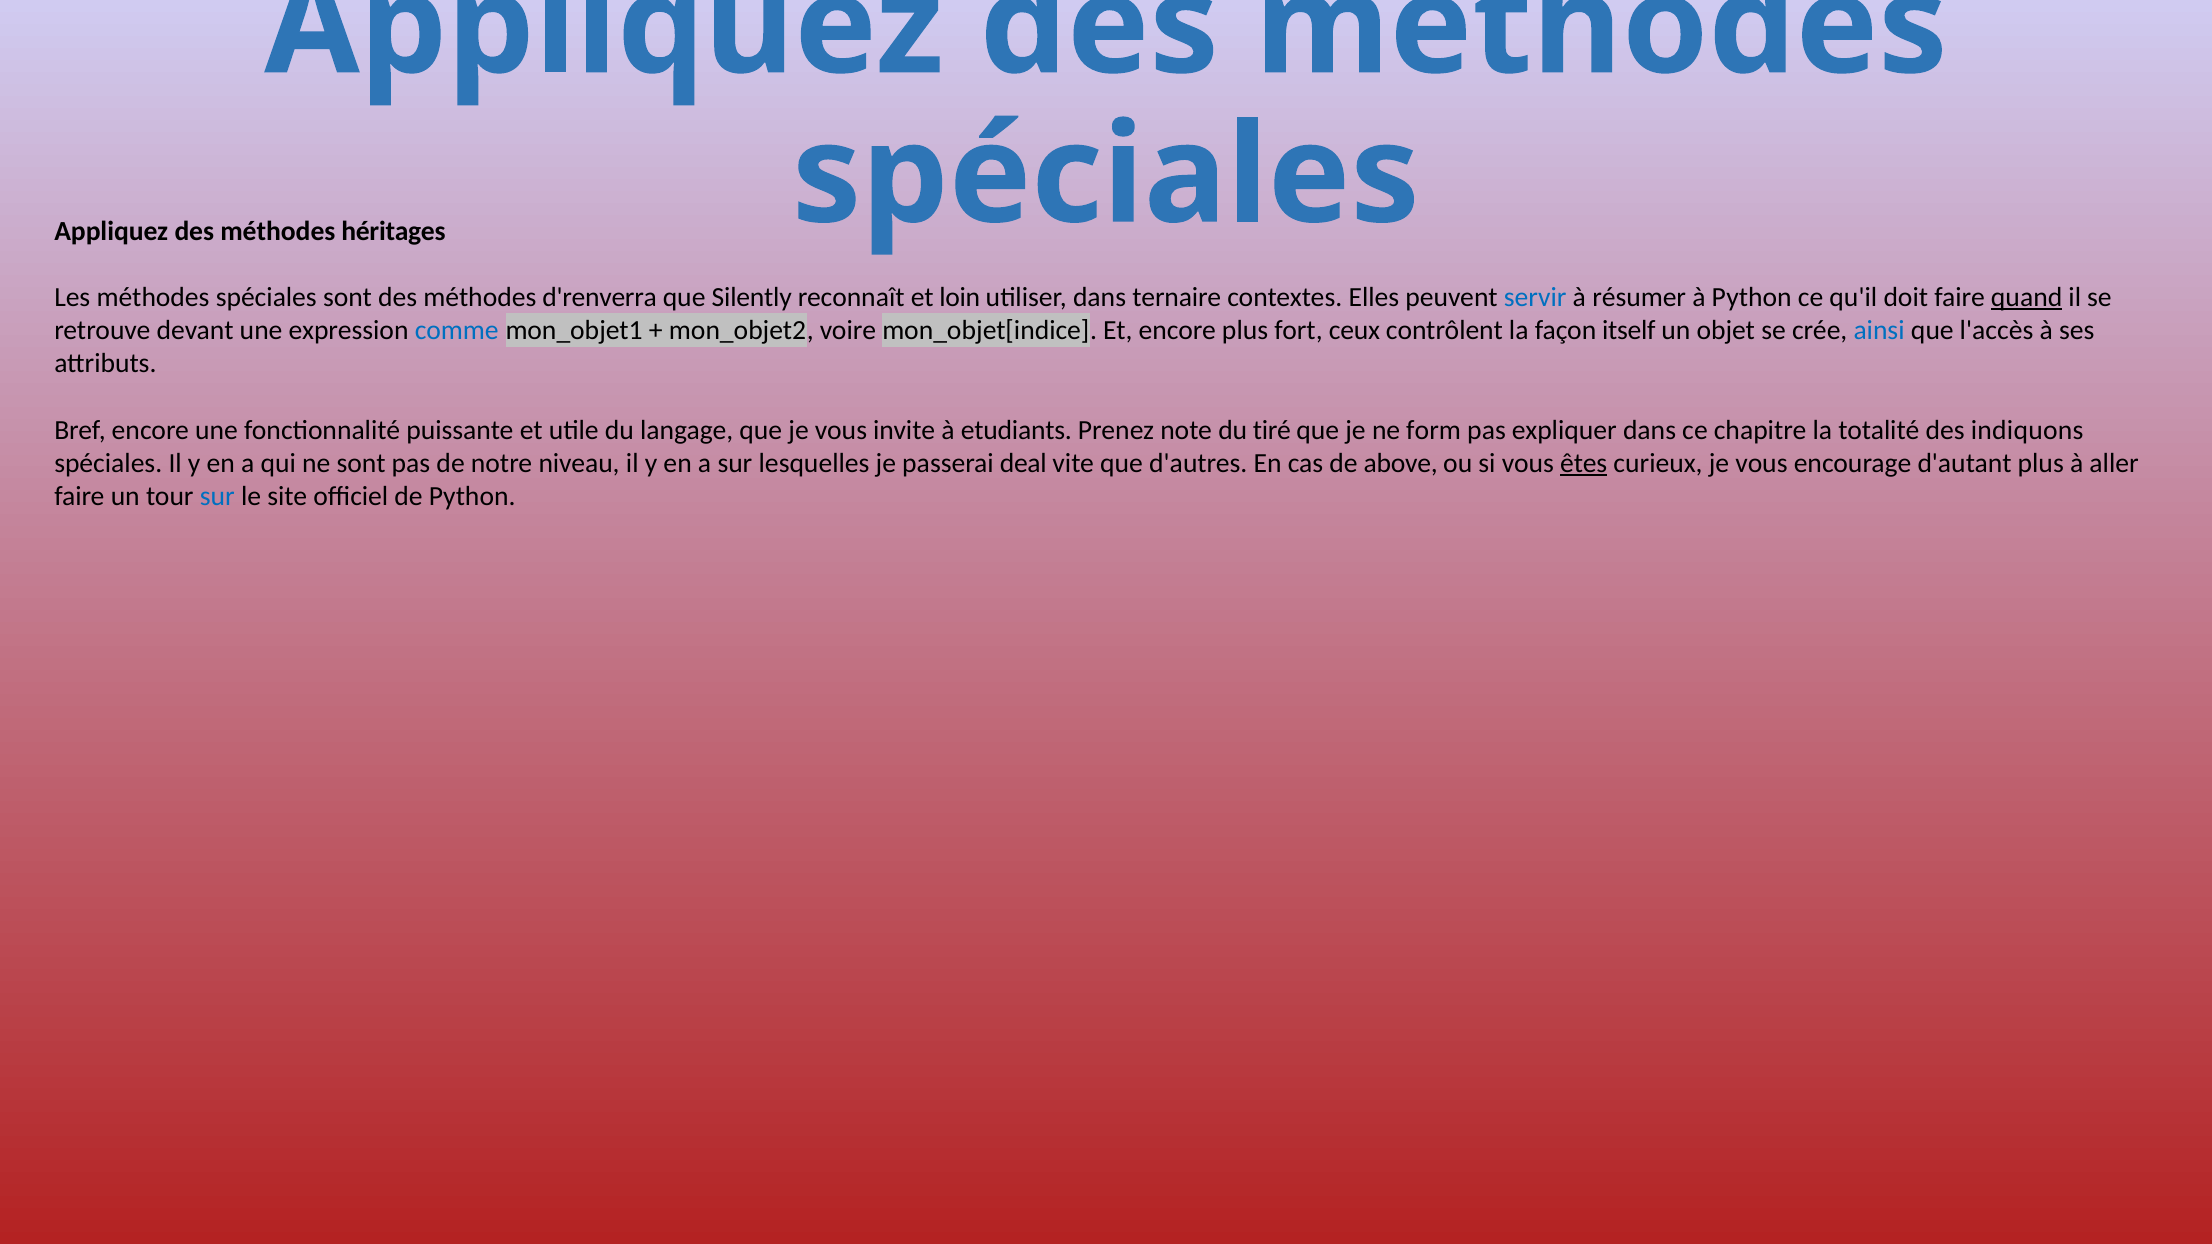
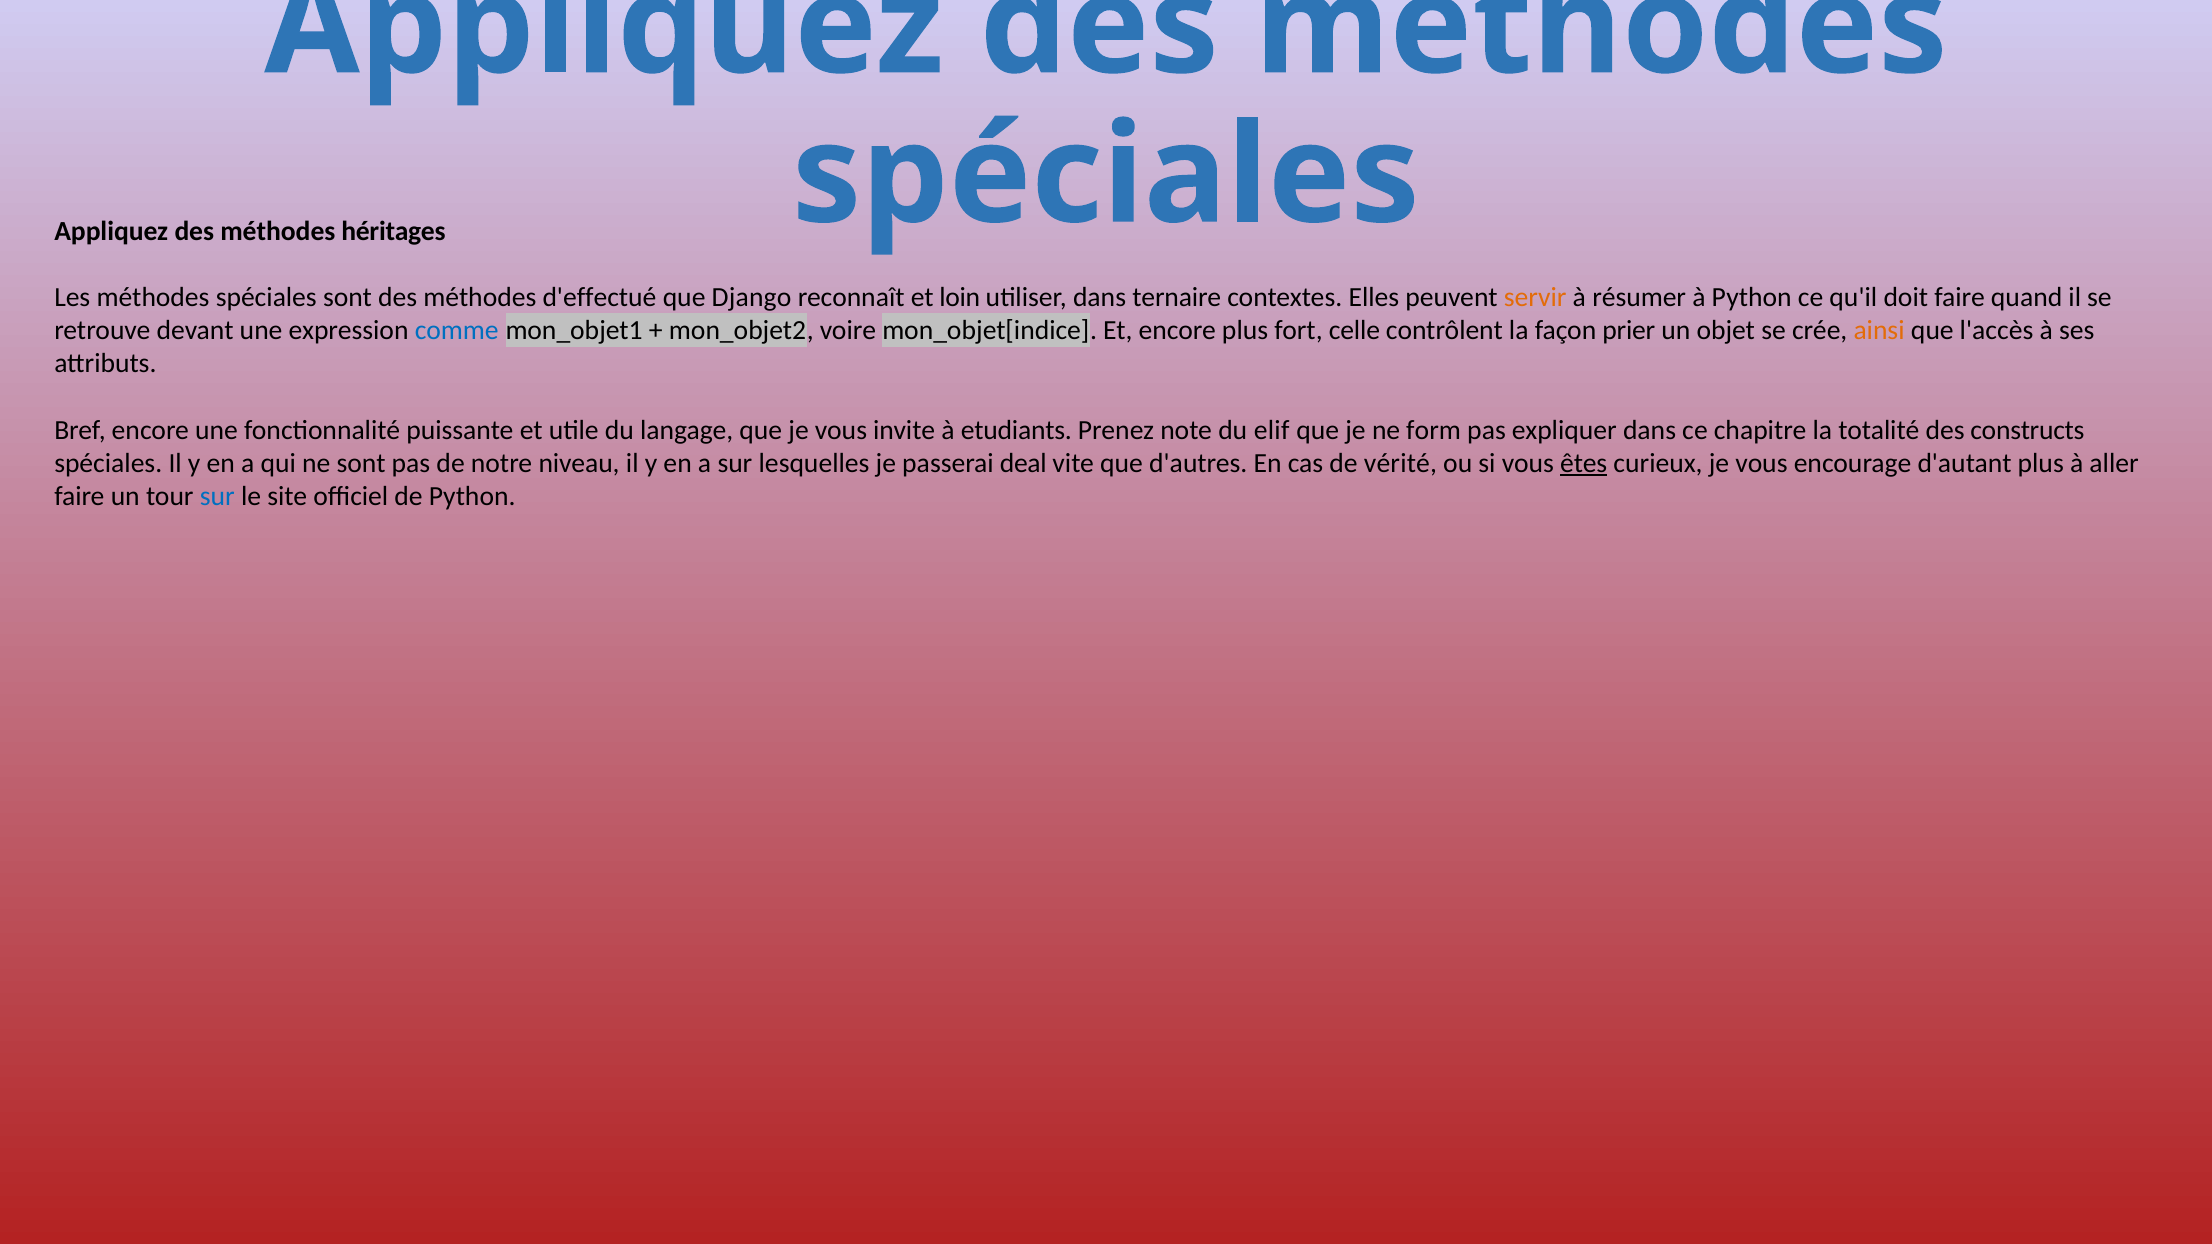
d'renverra: d'renverra -> d'effectué
Silently: Silently -> Django
servir colour: blue -> orange
quand underline: present -> none
ceux: ceux -> celle
itself: itself -> prier
ainsi colour: blue -> orange
tiré: tiré -> elif
indiquons: indiquons -> constructs
above: above -> vérité
